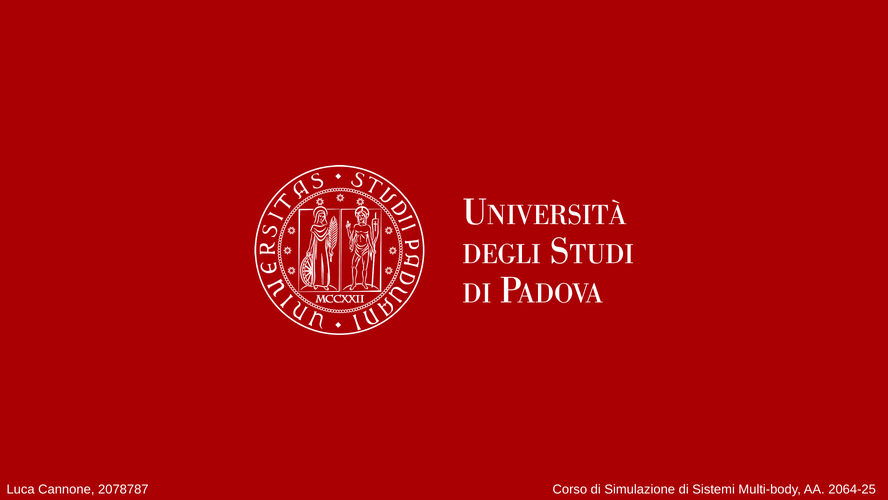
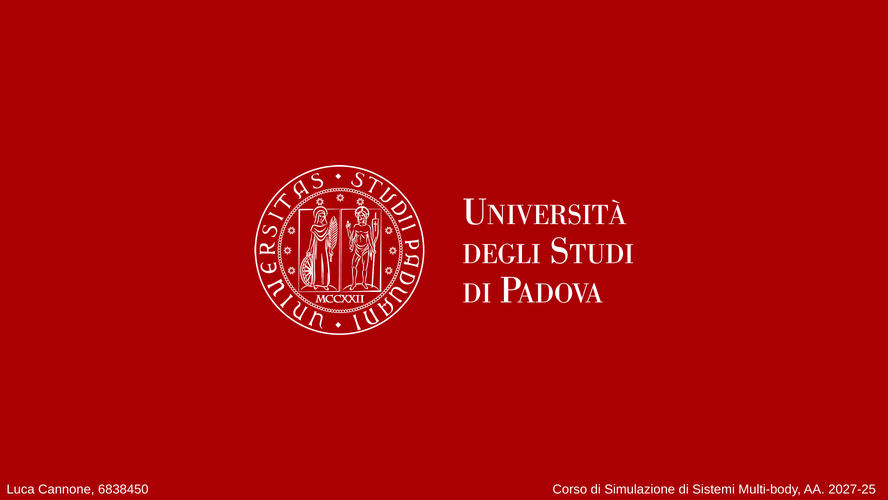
2078787: 2078787 -> 6838450
2064-25: 2064-25 -> 2027-25
